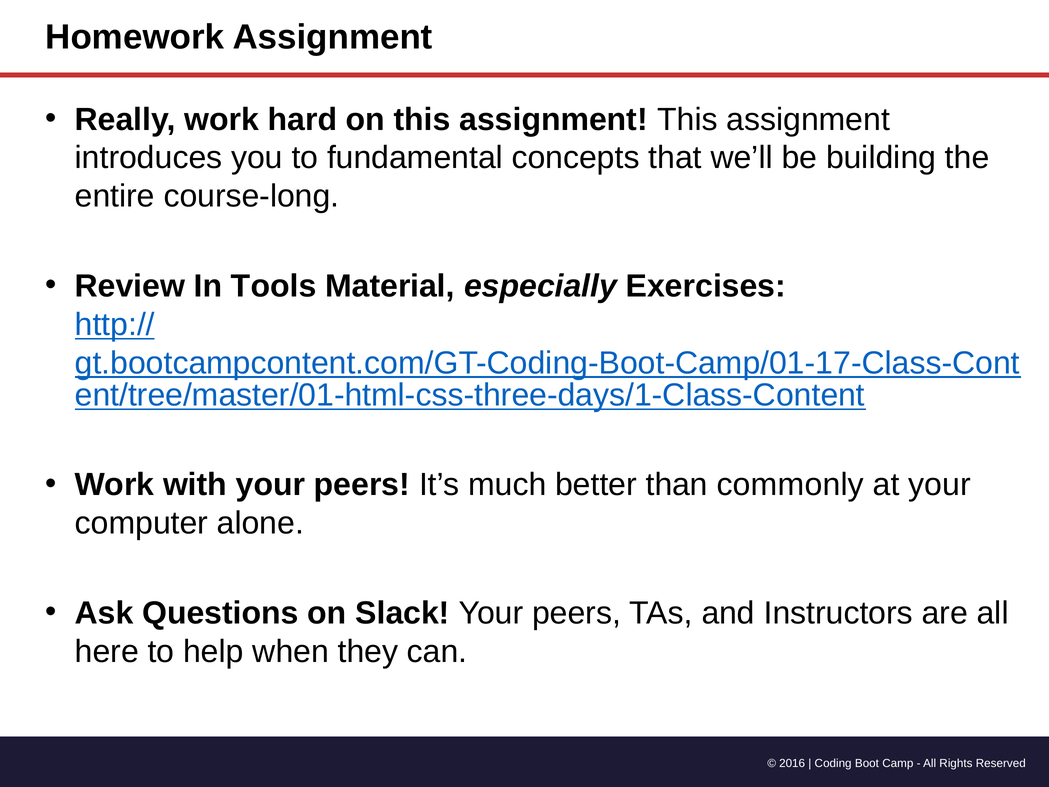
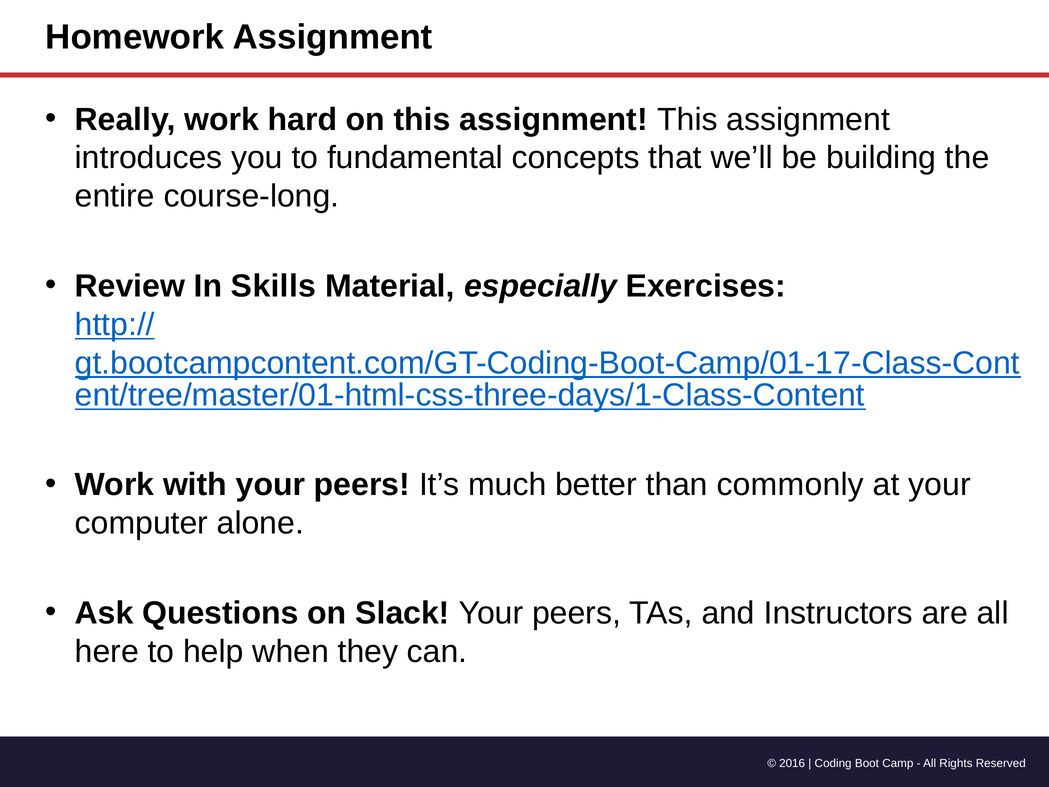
Tools: Tools -> Skills
